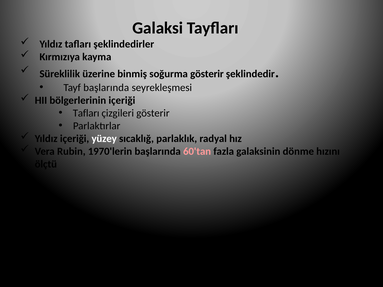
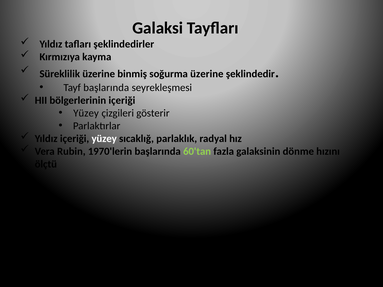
soğurma gösterir: gösterir -> üzerine
Tafları at (86, 113): Tafları -> Yüzey
60'tan colour: pink -> light green
